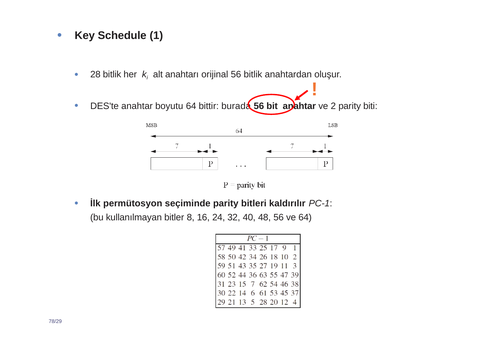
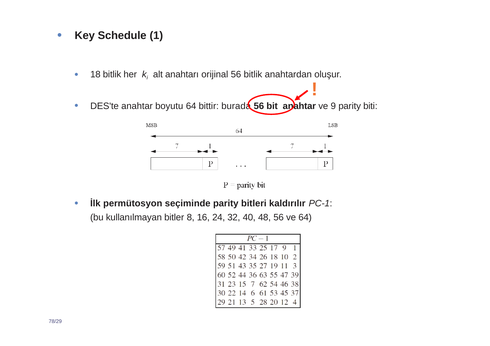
28: 28 -> 18
2: 2 -> 9
